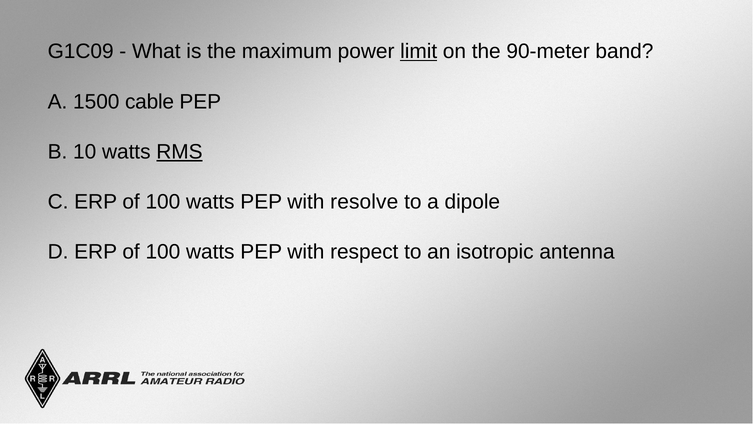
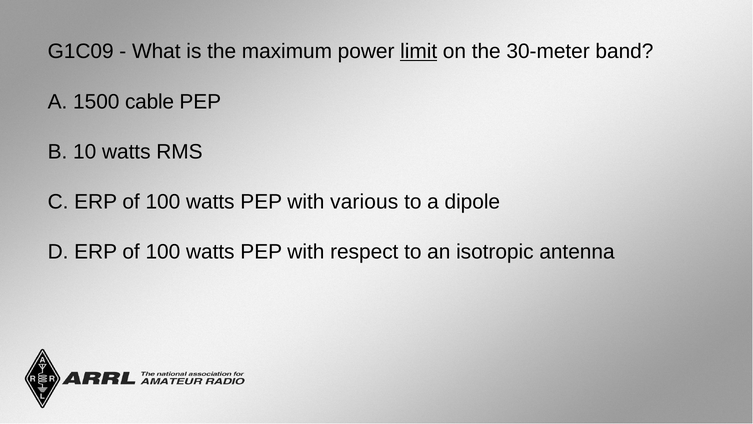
90-meter: 90-meter -> 30-meter
RMS underline: present -> none
resolve: resolve -> various
